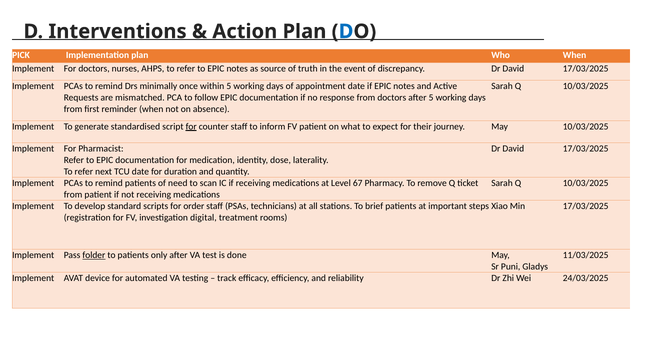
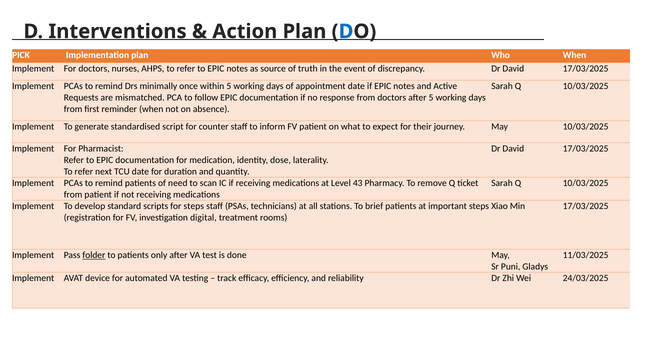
for at (191, 126) underline: present -> none
67: 67 -> 43
for order: order -> steps
